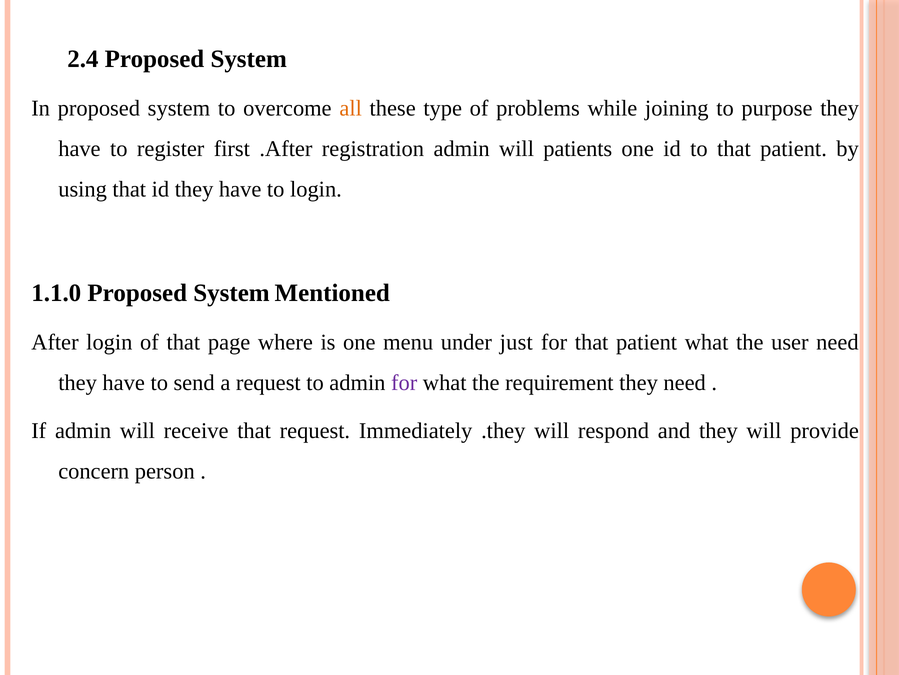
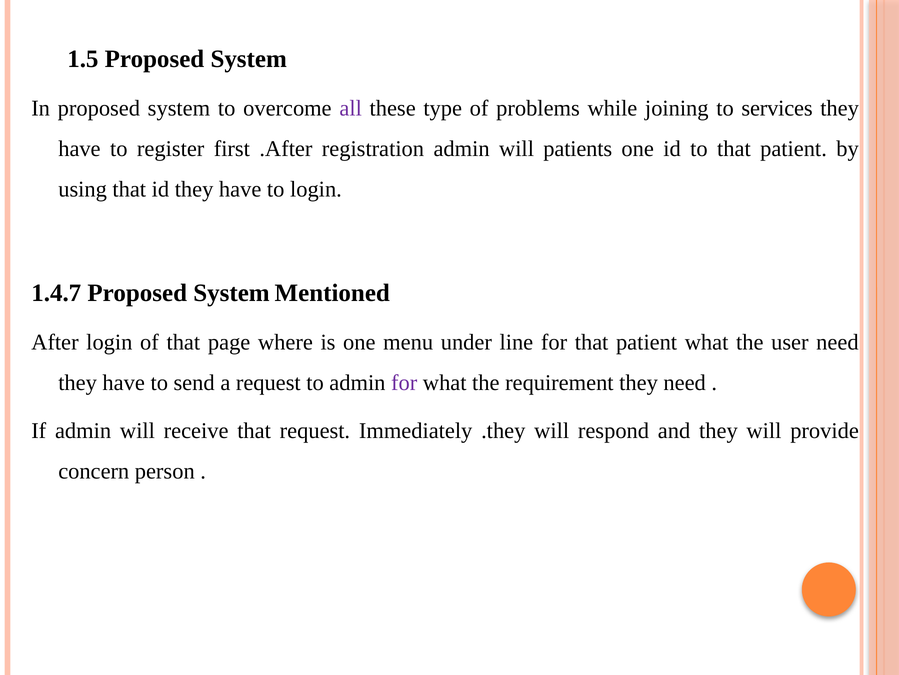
2.4: 2.4 -> 1.5
all colour: orange -> purple
purpose: purpose -> services
1.1.0: 1.1.0 -> 1.4.7
just: just -> line
